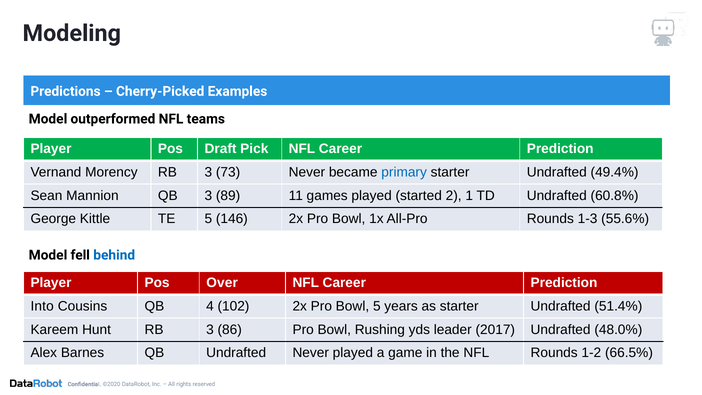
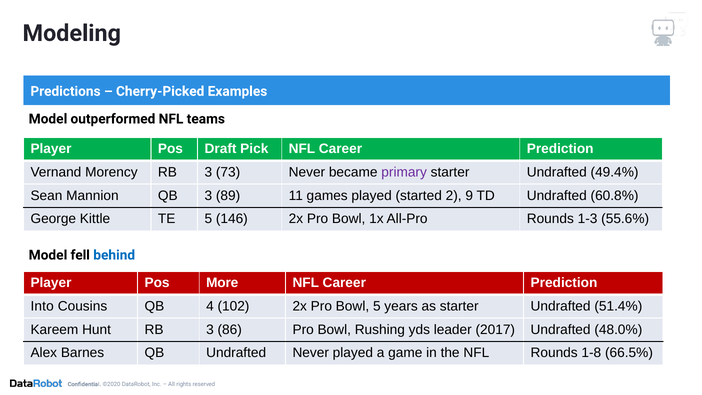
primary colour: blue -> purple
1: 1 -> 9
Over: Over -> More
1-2: 1-2 -> 1-8
